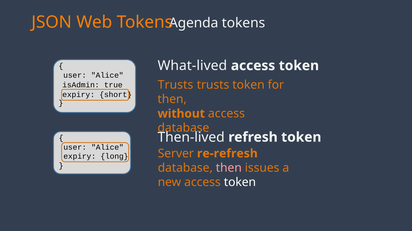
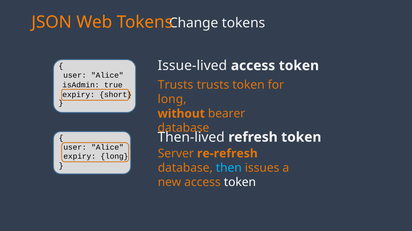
Agenda: Agenda -> Change
What-lived: What-lived -> Issue-lived
then at (172, 100): then -> long
without access: access -> bearer
then at (229, 168) colour: pink -> light blue
